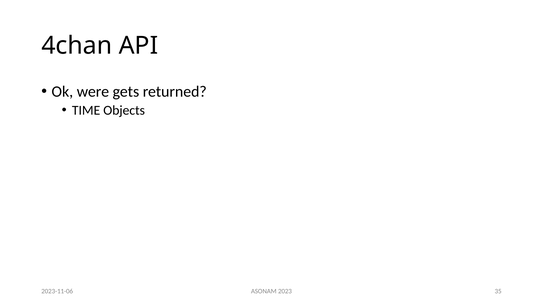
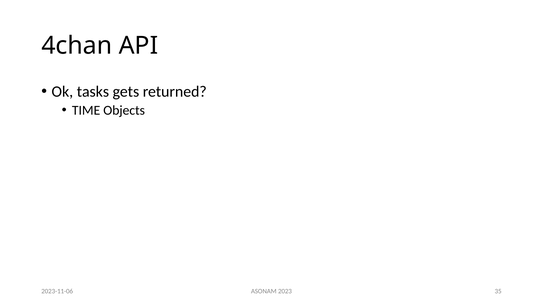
were: were -> tasks
